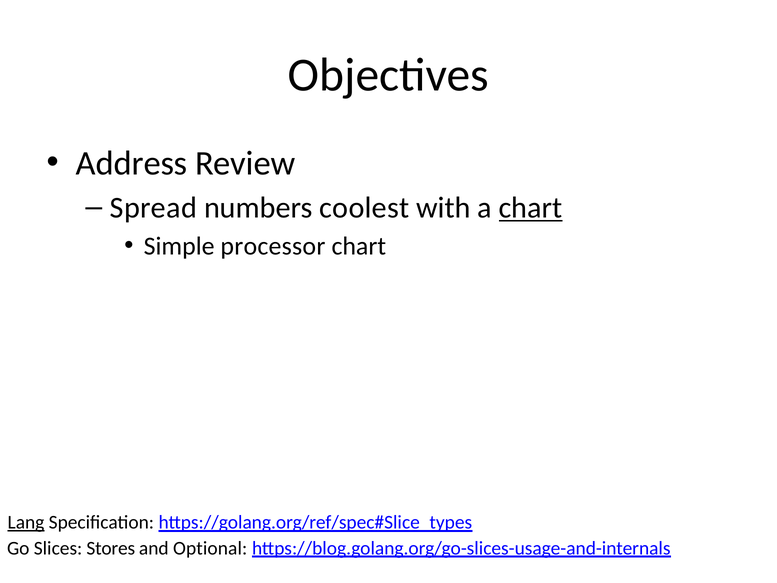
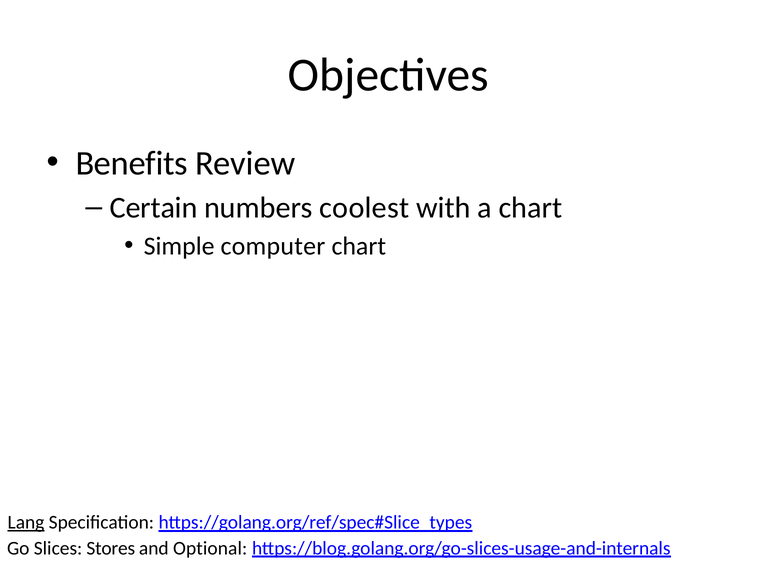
Address: Address -> Benefits
Spread: Spread -> Certain
chart at (531, 208) underline: present -> none
processor: processor -> computer
